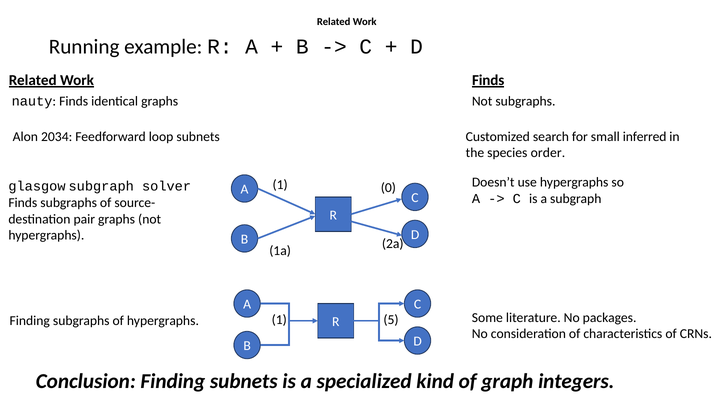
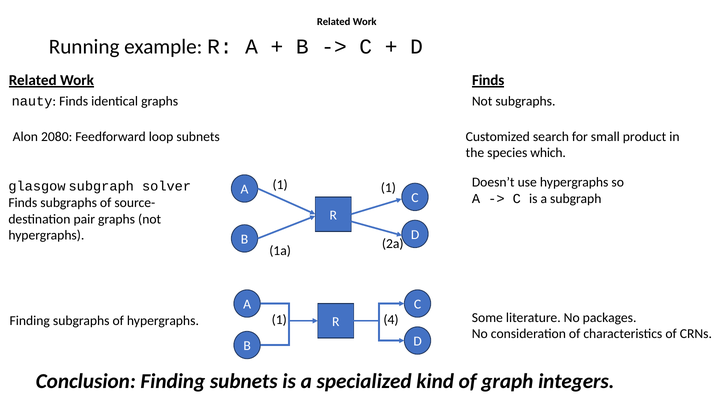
2034: 2034 -> 2080
inferred: inferred -> product
order: order -> which
1 0: 0 -> 1
5: 5 -> 4
